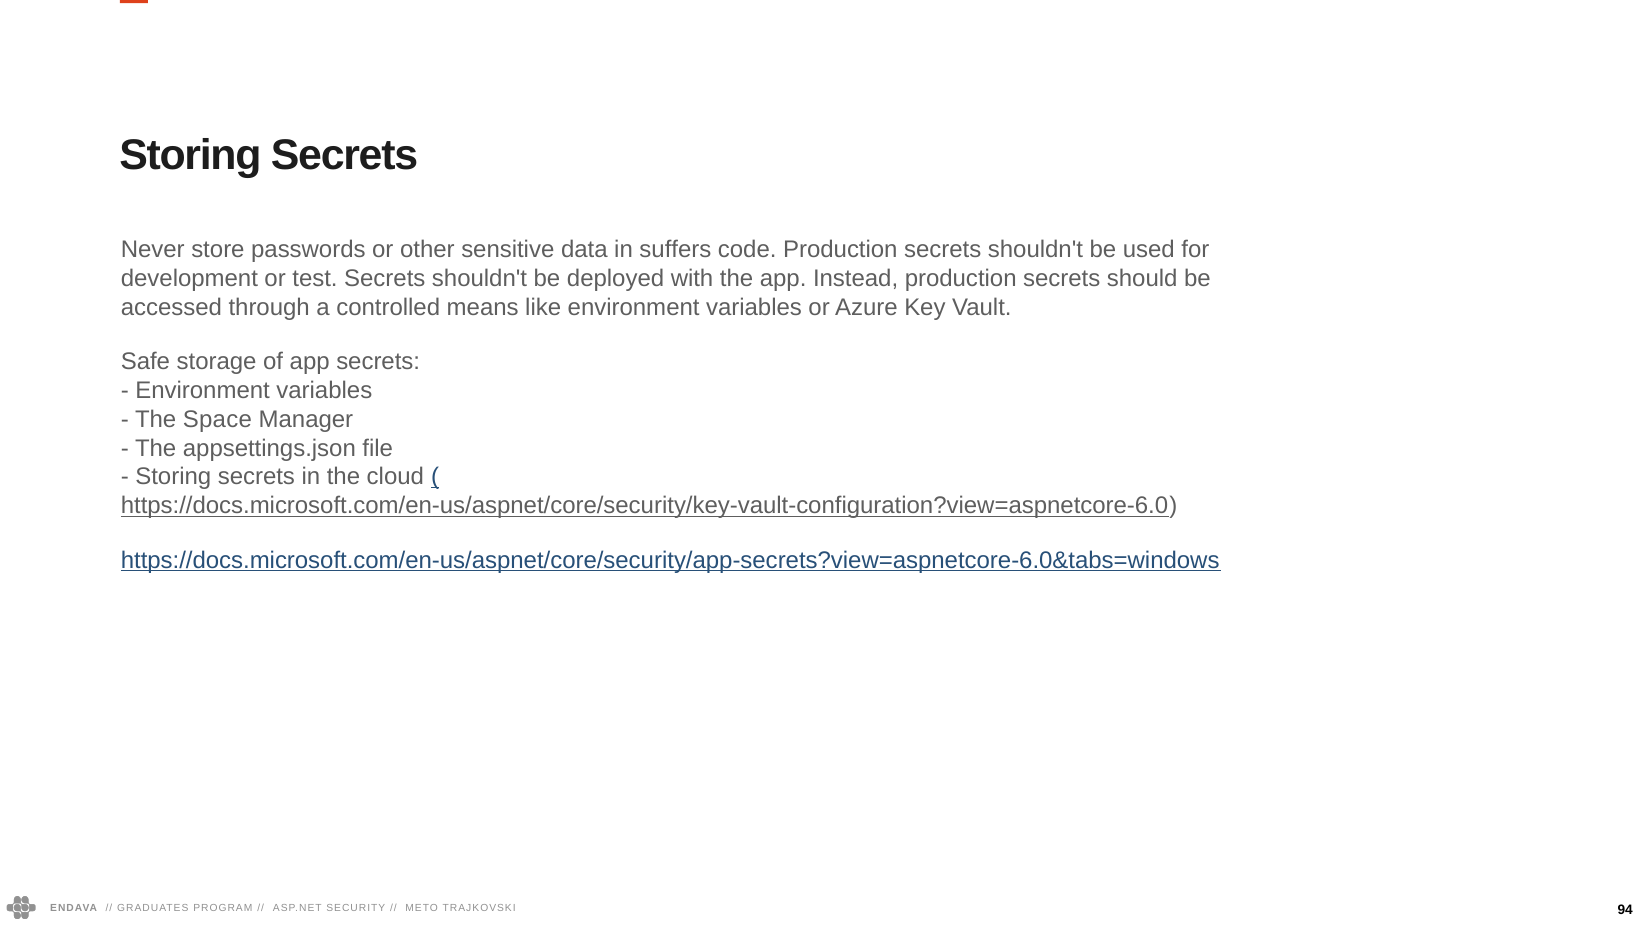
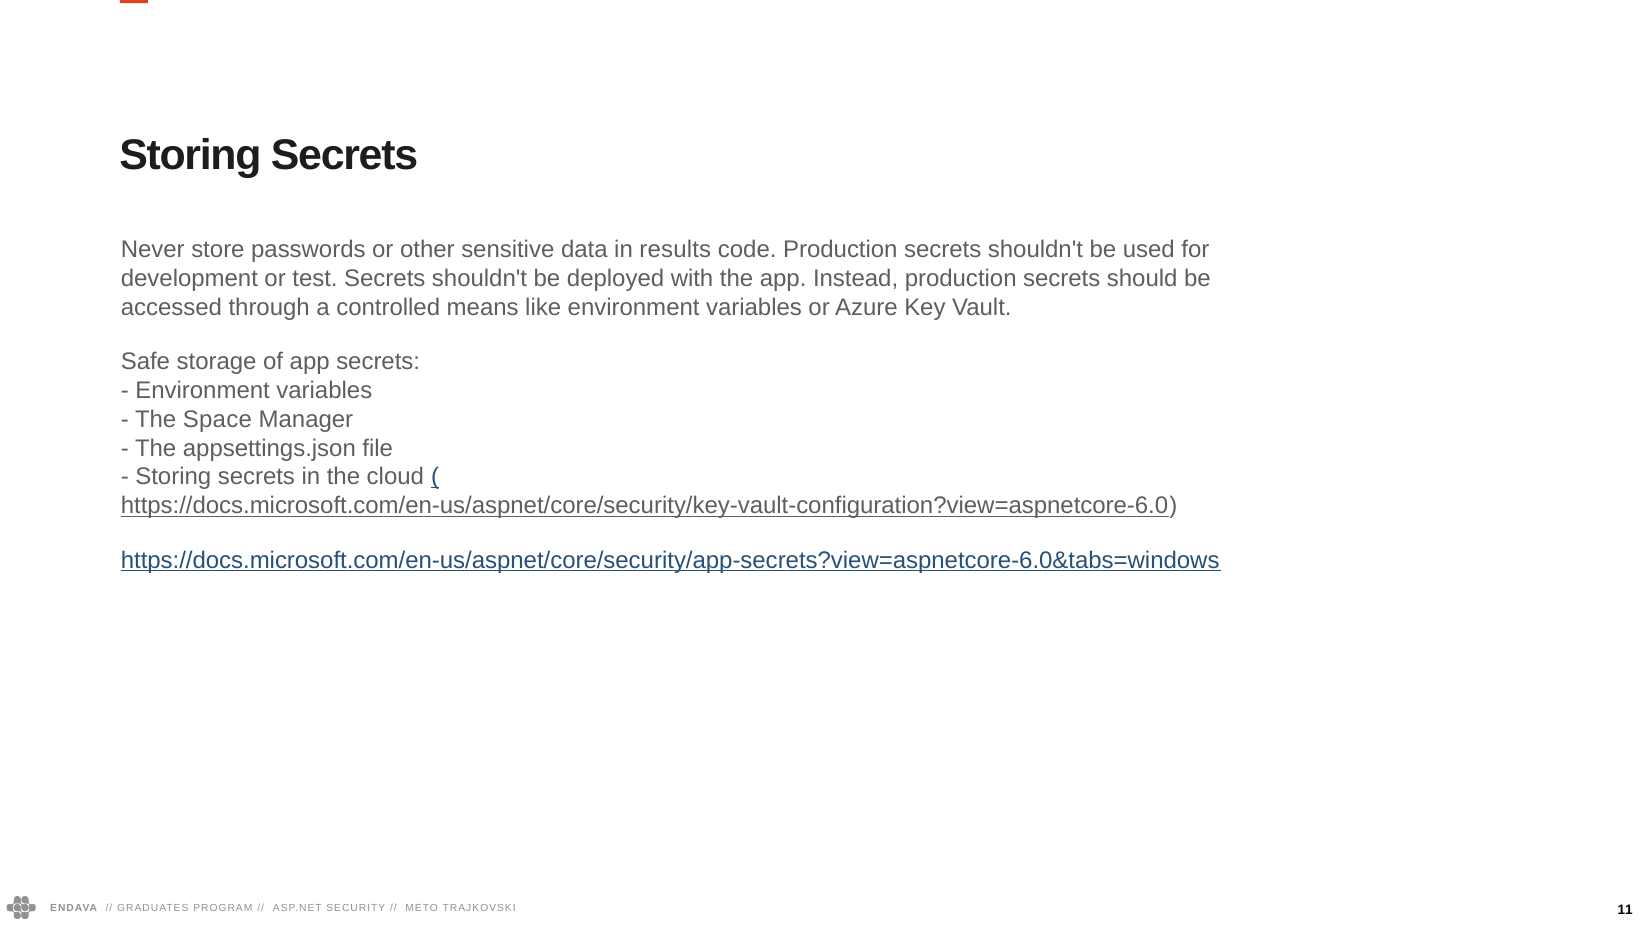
suffers: suffers -> results
94: 94 -> 11
